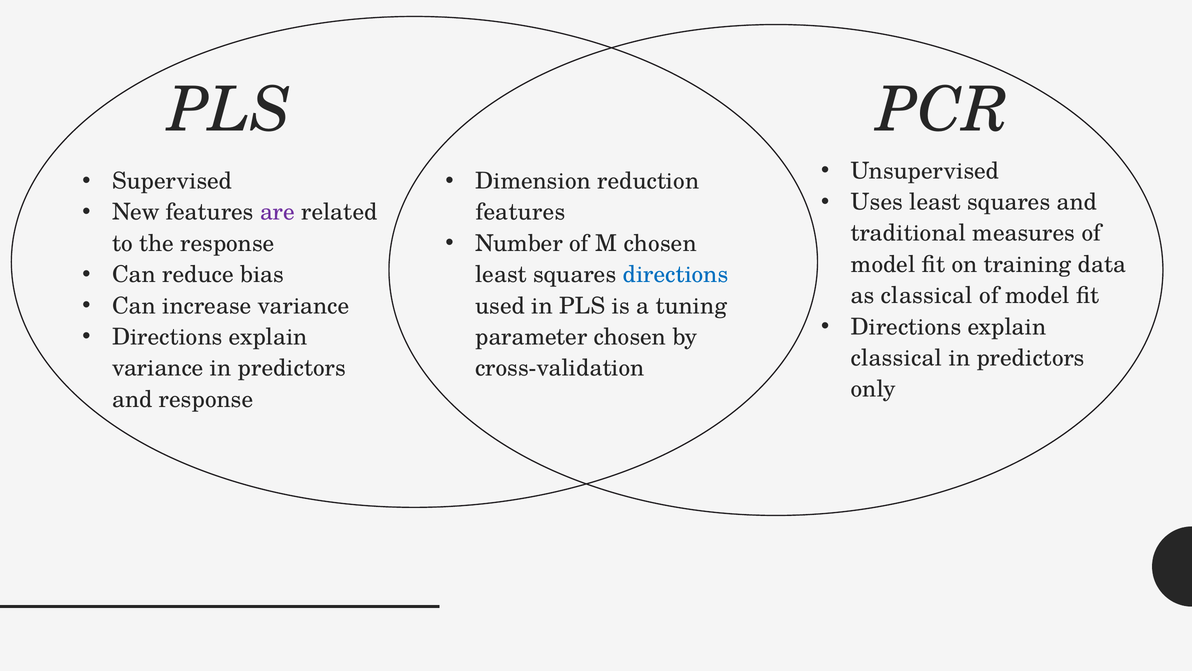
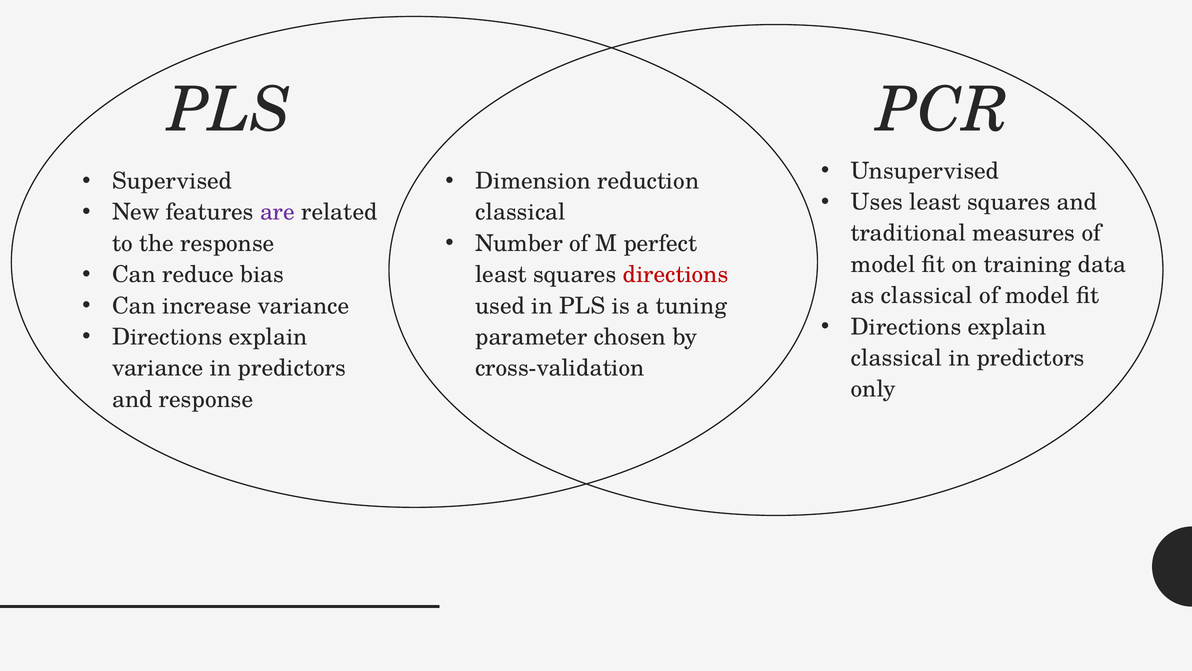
features at (520, 212): features -> classical
M chosen: chosen -> perfect
directions at (676, 274) colour: blue -> red
